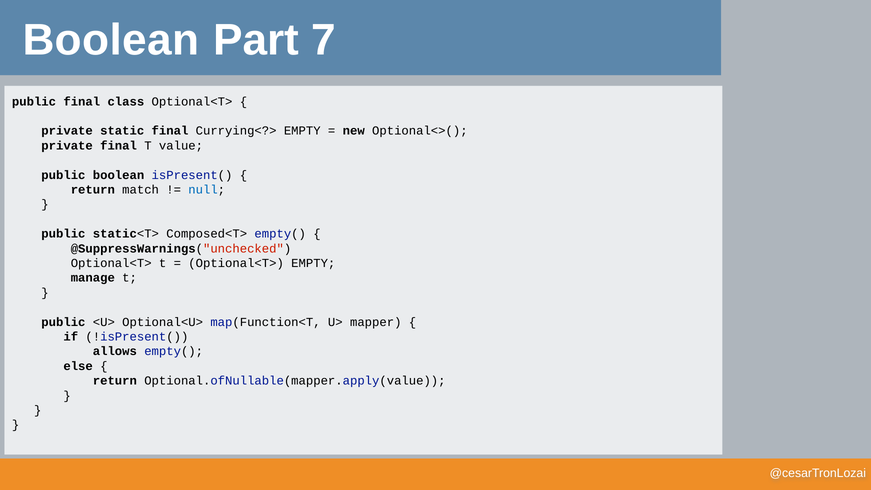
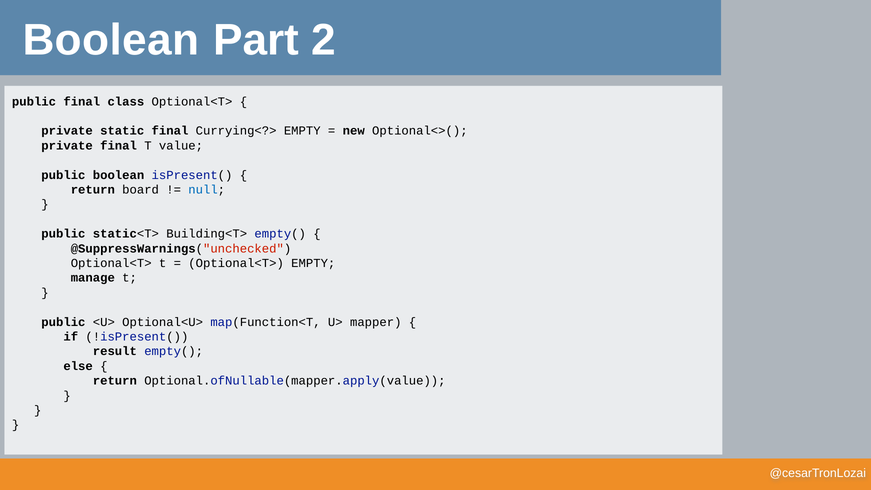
7: 7 -> 2
match: match -> board
Composed<T>: Composed<T> -> Building<T>
allows: allows -> result
